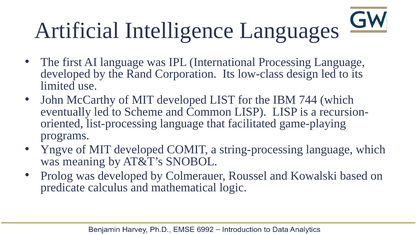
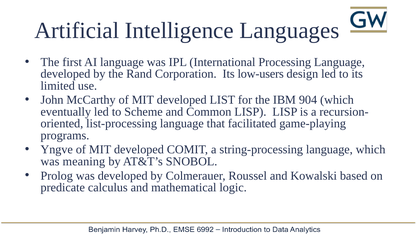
low-class: low-class -> low-users
744: 744 -> 904
